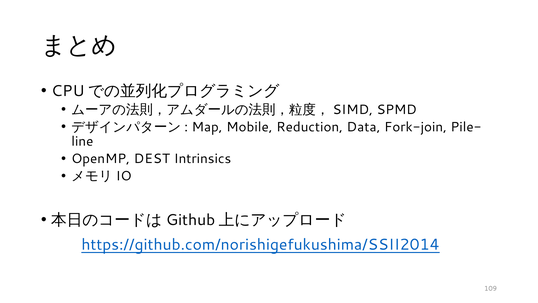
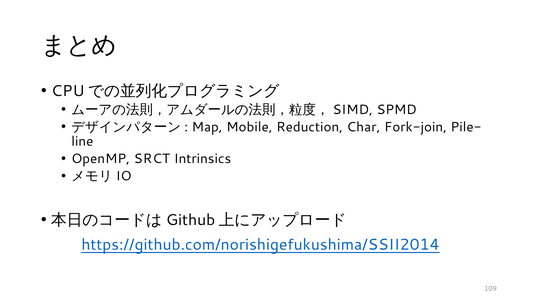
Data: Data -> Char
DEST: DEST -> SRCT
